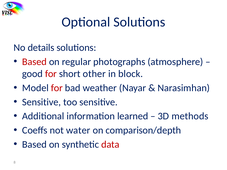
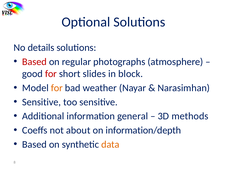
other: other -> slides
for at (57, 88) colour: red -> orange
learned: learned -> general
water: water -> about
comparison/depth: comparison/depth -> information/depth
data colour: red -> orange
